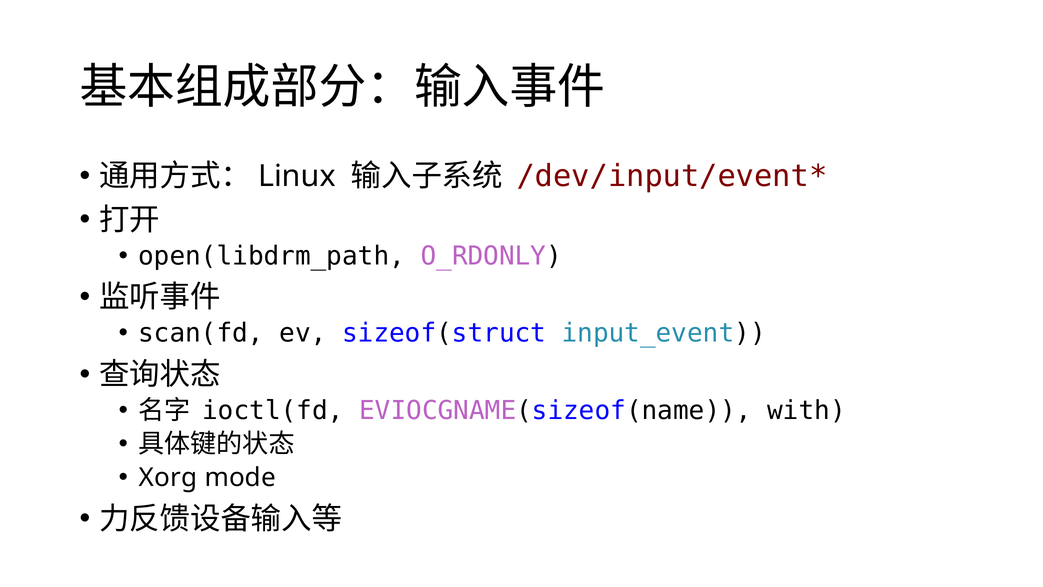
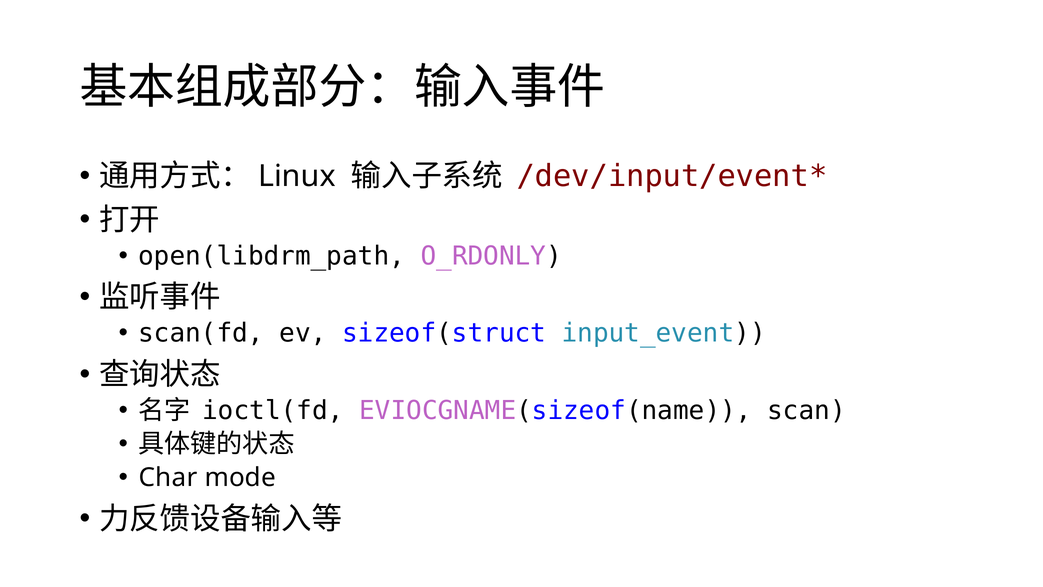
with: with -> scan
Xorg: Xorg -> Char
